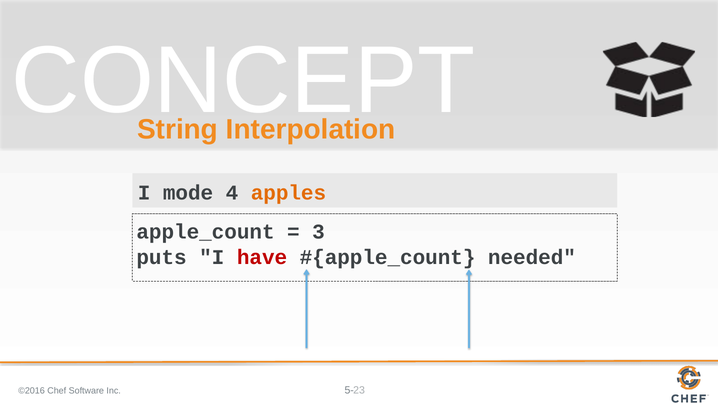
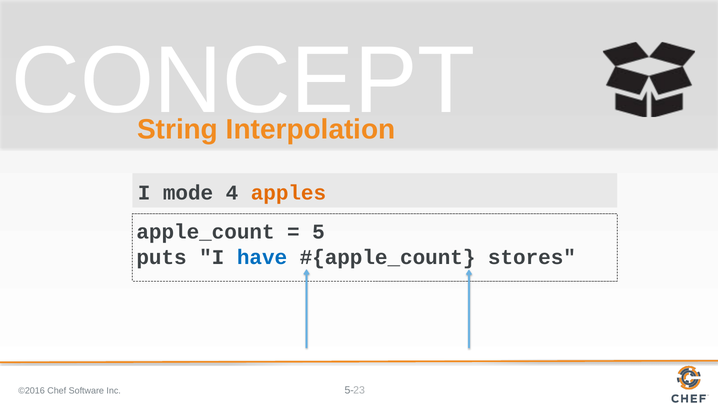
3: 3 -> 5
have colour: red -> blue
needed: needed -> stores
